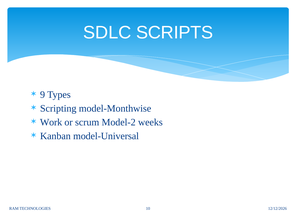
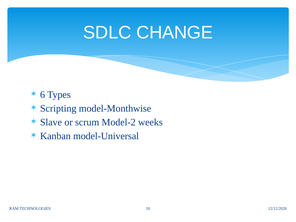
SCRIPTS: SCRIPTS -> CHANGE
9: 9 -> 6
Work: Work -> Slave
